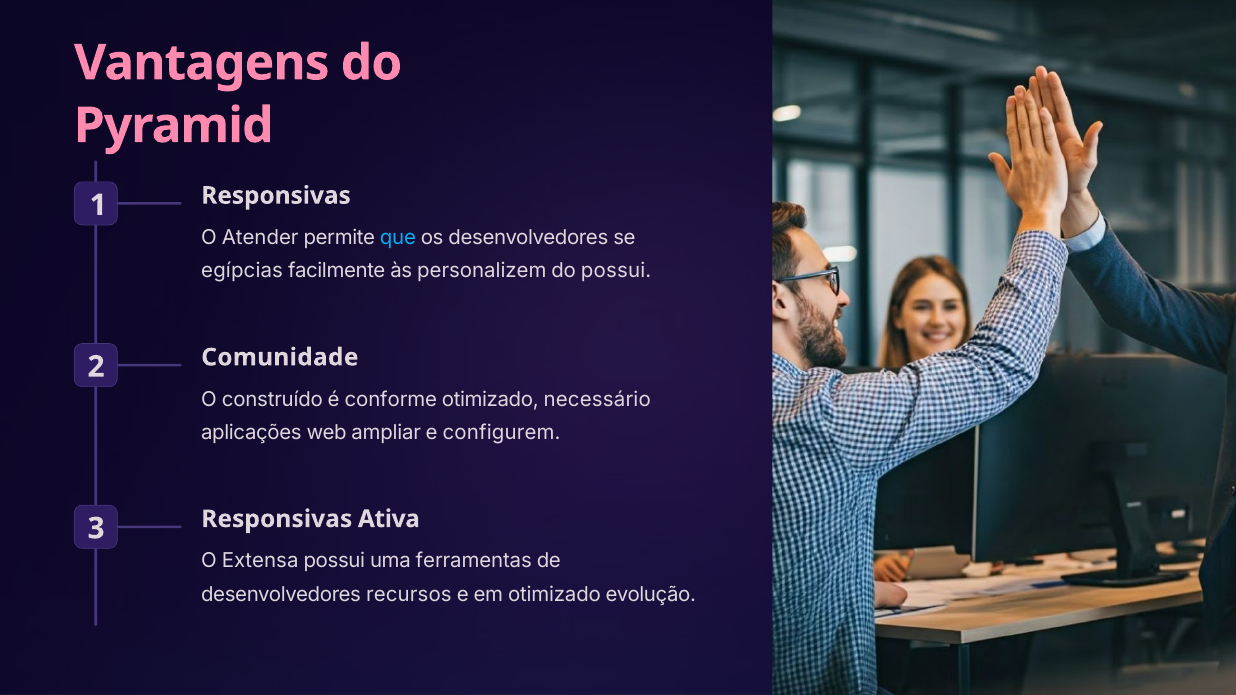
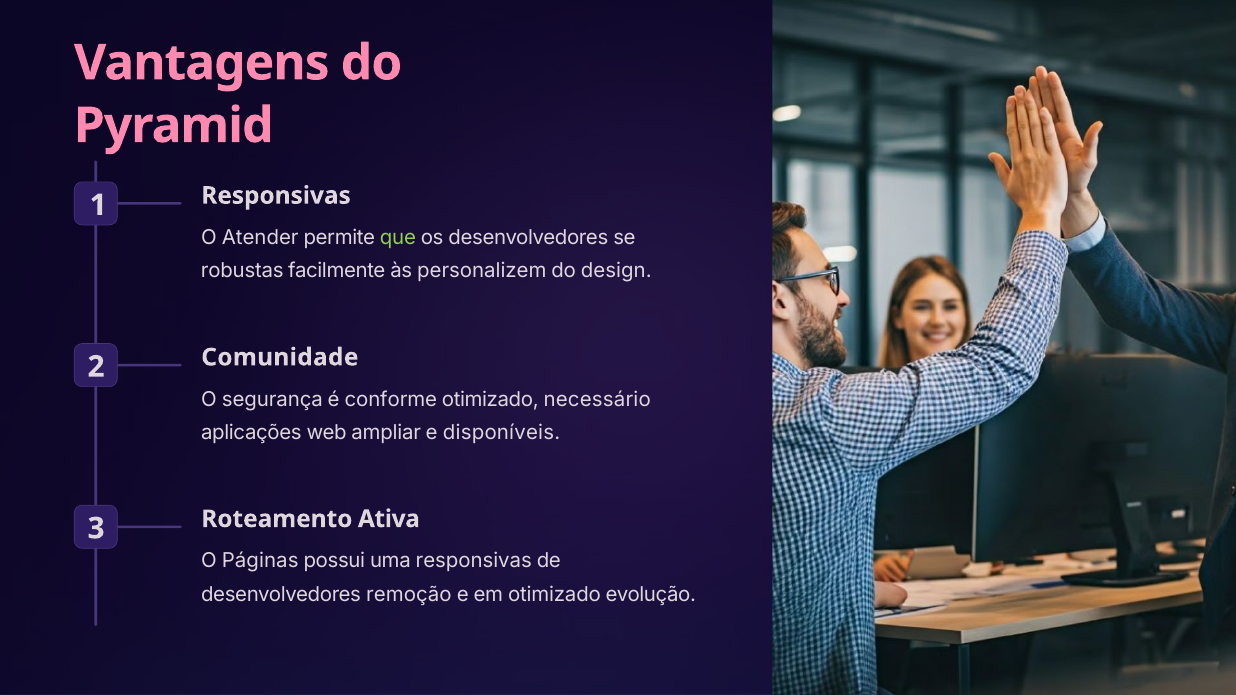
que colour: light blue -> light green
egípcias: egípcias -> robustas
do possui: possui -> design
construído: construído -> segurança
configurem: configurem -> disponíveis
3 Responsivas: Responsivas -> Roteamento
Extensa: Extensa -> Páginas
uma ferramentas: ferramentas -> responsivas
recursos: recursos -> remoção
